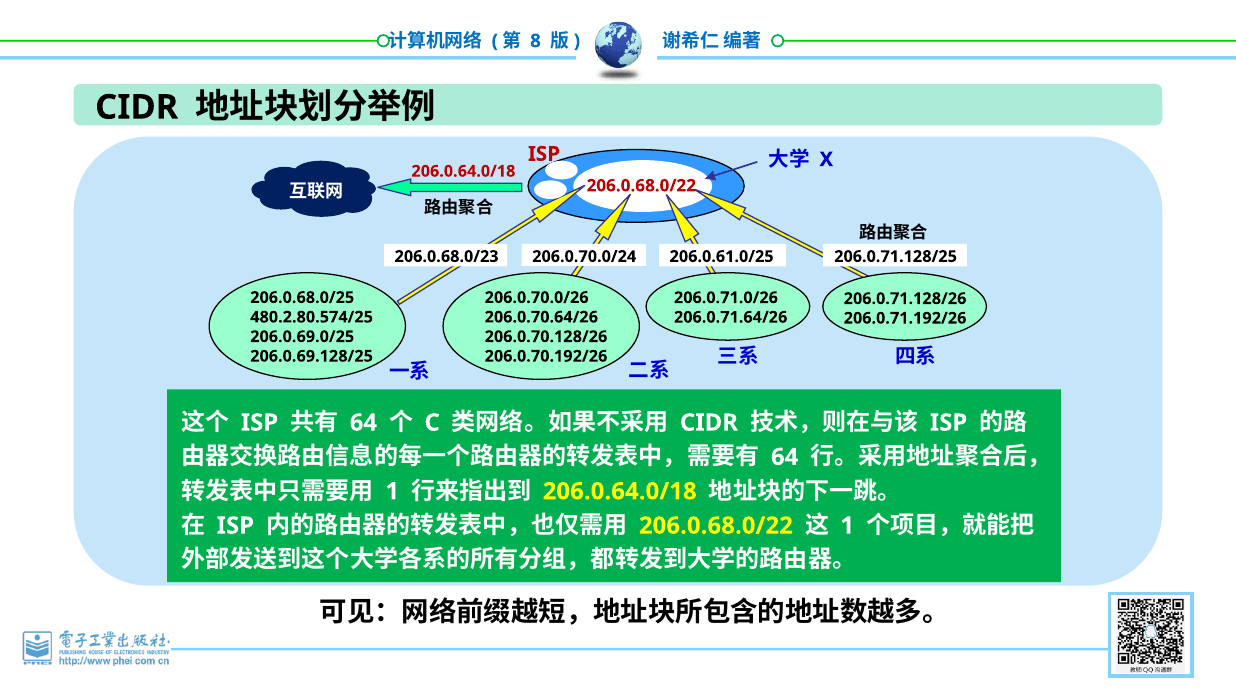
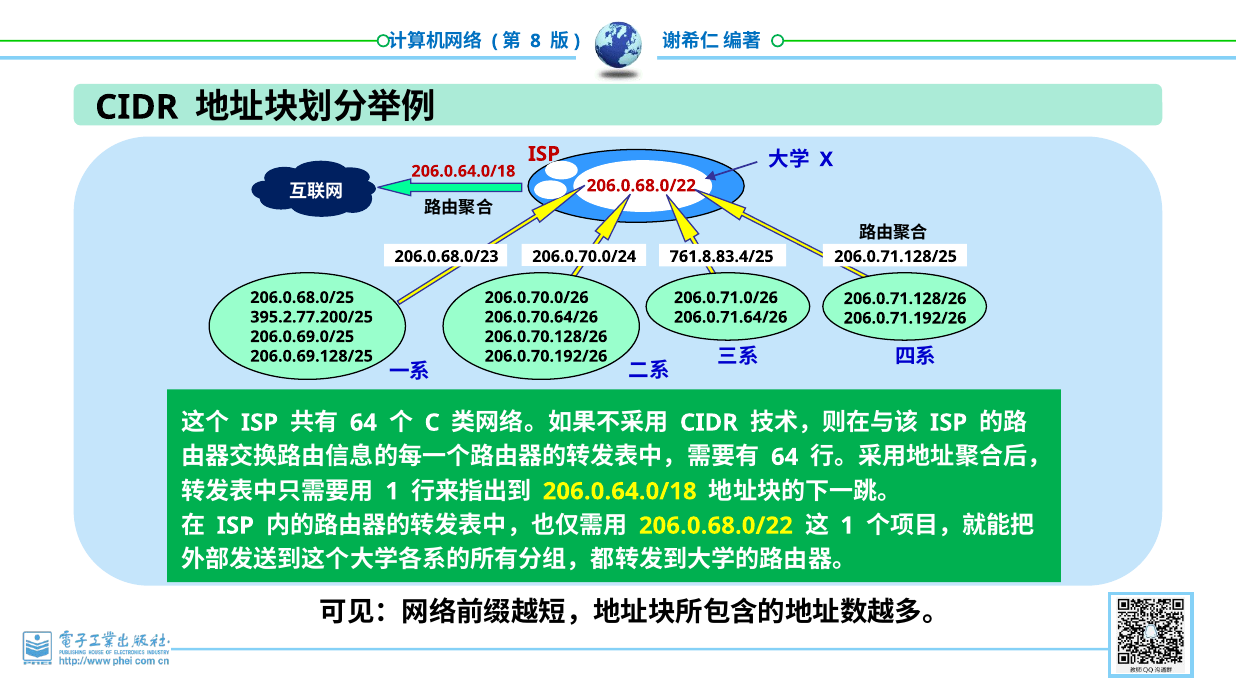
206.0.61.0/25: 206.0.61.0/25 -> 761.8.83.4/25
480.2.80.574/25: 480.2.80.574/25 -> 395.2.77.200/25
